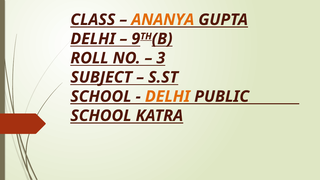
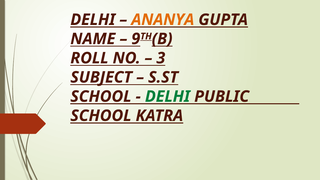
CLASS at (93, 20): CLASS -> DELHI
DELHI at (93, 39): DELHI -> NAME
DELHI at (168, 96) colour: orange -> green
